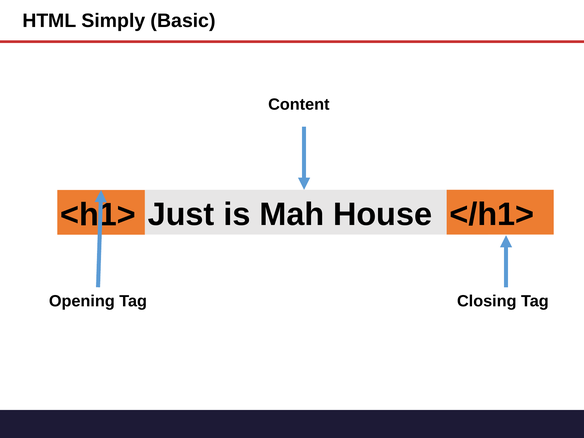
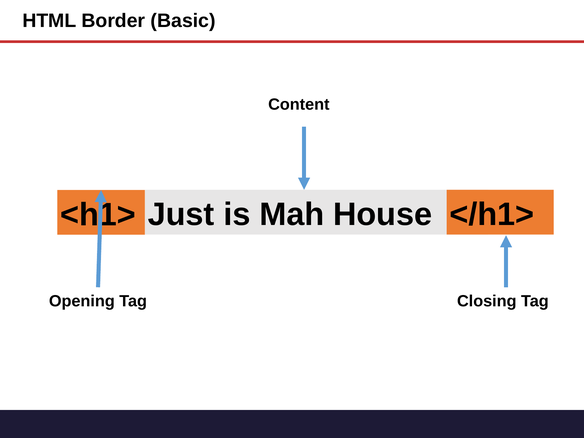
Simply: Simply -> Border
